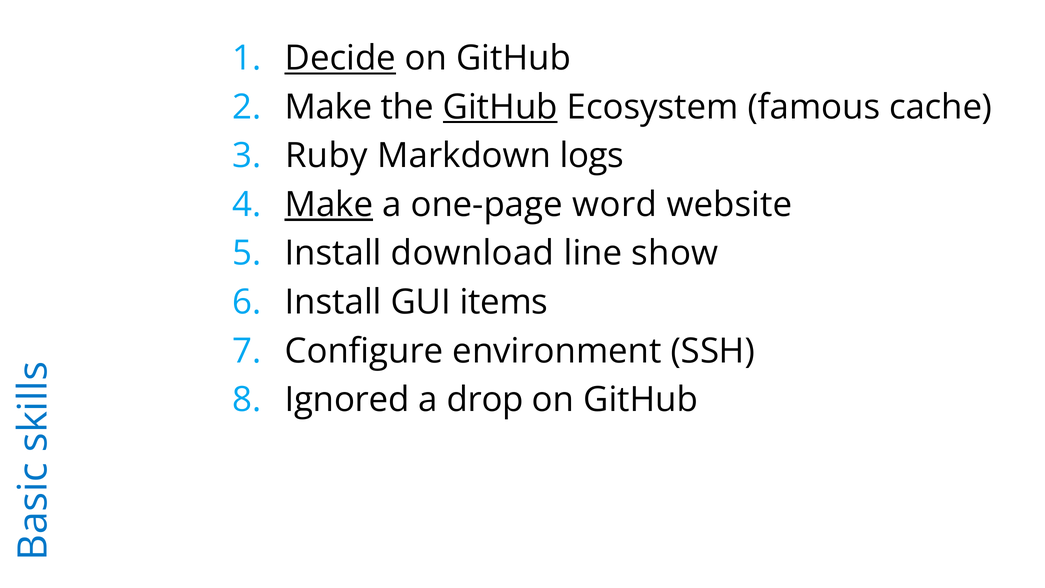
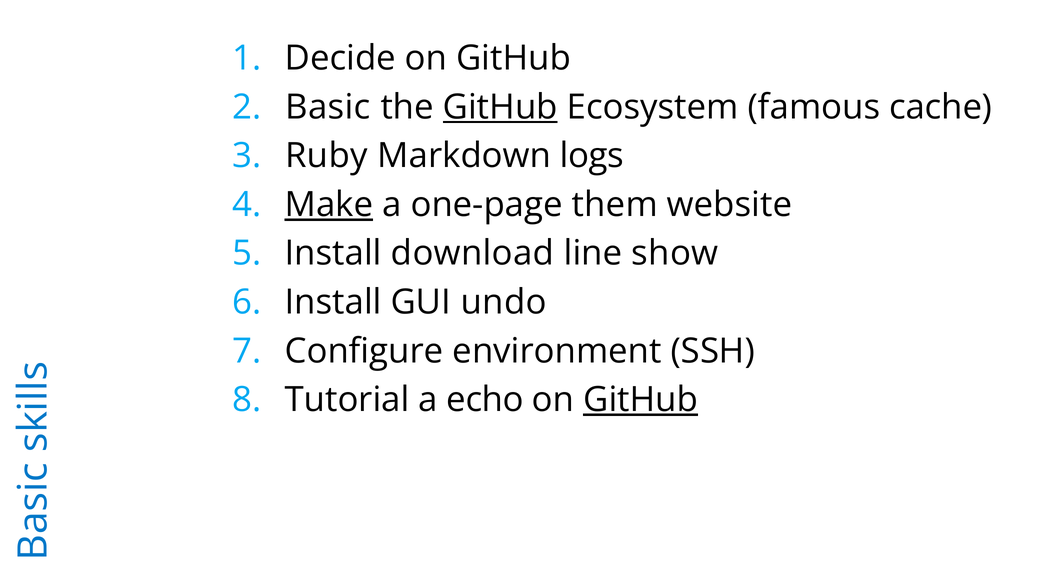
Decide underline: present -> none
Make at (328, 107): Make -> Basic
word: word -> them
items: items -> undo
Ignored: Ignored -> Tutorial
drop: drop -> echo
GitHub at (641, 400) underline: none -> present
